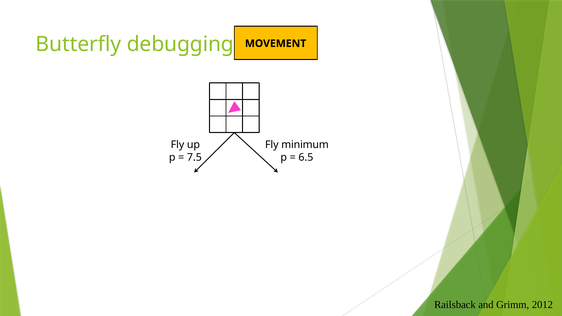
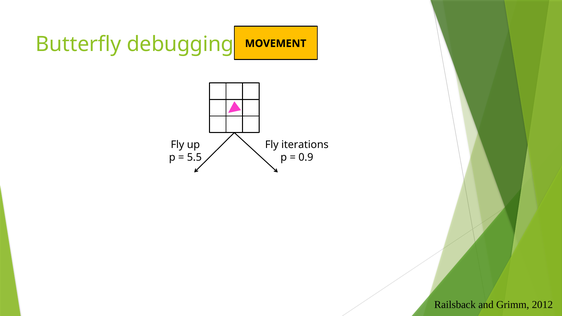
minimum: minimum -> iterations
7.5: 7.5 -> 5.5
6.5: 6.5 -> 0.9
